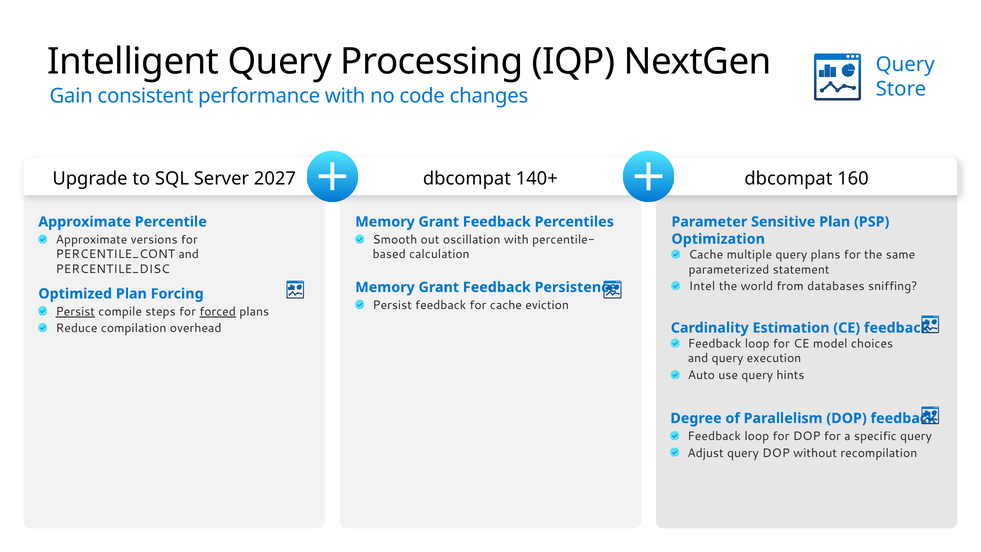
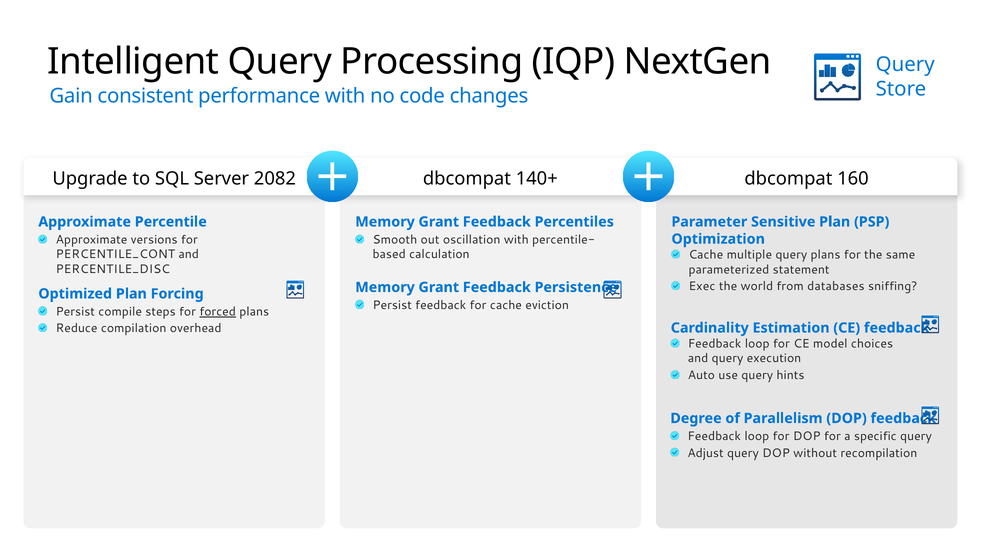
2027: 2027 -> 2082
Intel: Intel -> Exec
Persist at (75, 312) underline: present -> none
